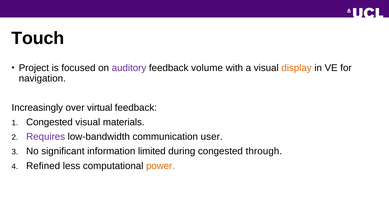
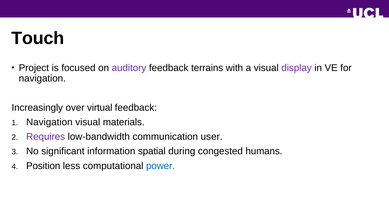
volume: volume -> terrains
display colour: orange -> purple
Congested at (49, 122): Congested -> Navigation
limited: limited -> spatial
through: through -> humans
Refined: Refined -> Position
power colour: orange -> blue
